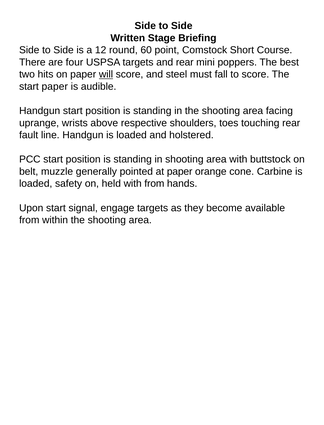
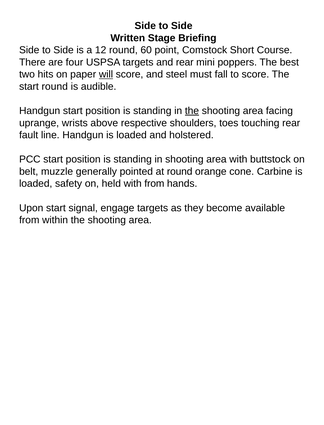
start paper: paper -> round
the at (192, 111) underline: none -> present
at paper: paper -> round
